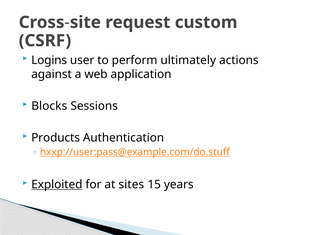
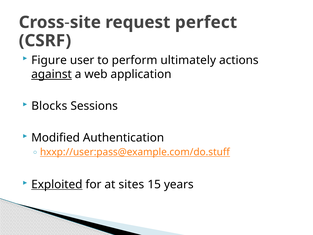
custom: custom -> perfect
Logins: Logins -> Figure
against underline: none -> present
Products: Products -> Modified
